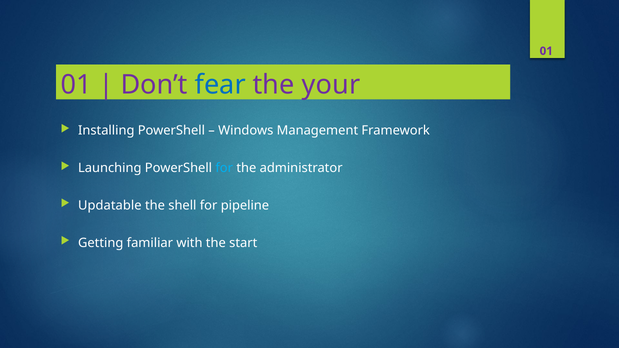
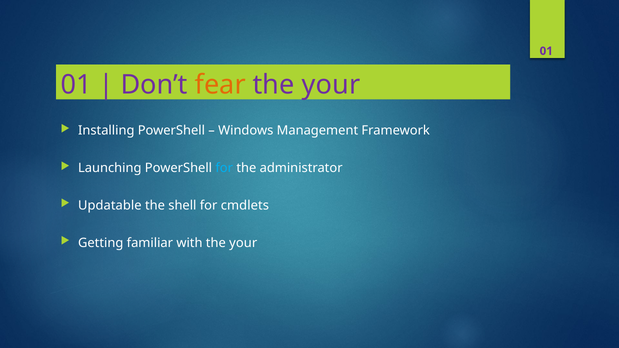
fear colour: blue -> orange
pipeline: pipeline -> cmdlets
with the start: start -> your
